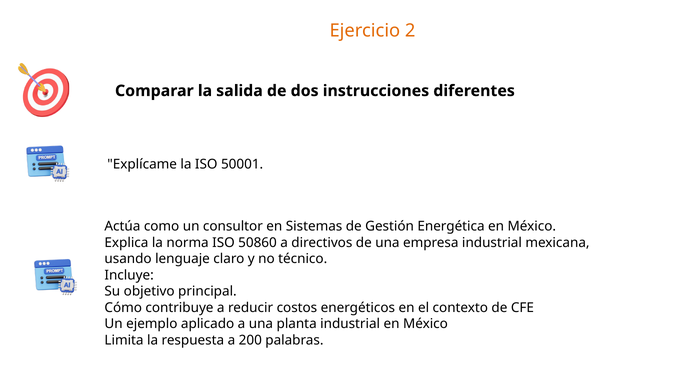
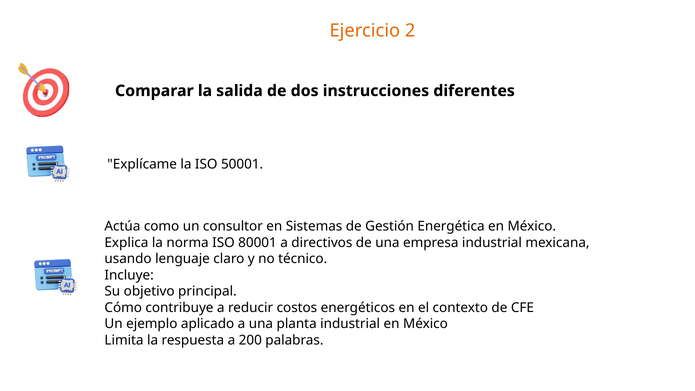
50860: 50860 -> 80001
